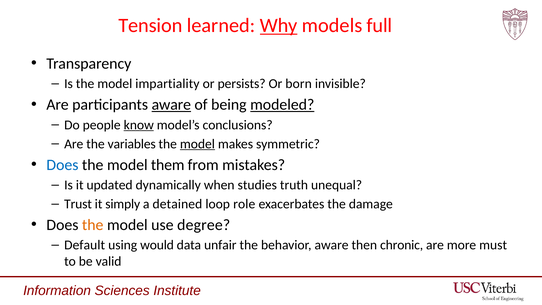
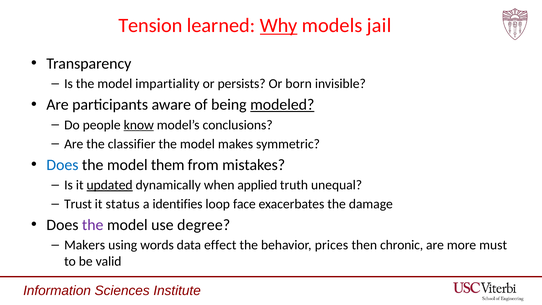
full: full -> jail
aware at (171, 105) underline: present -> none
variables: variables -> classifier
model at (197, 144) underline: present -> none
updated underline: none -> present
studies: studies -> applied
simply: simply -> status
detained: detained -> identifies
role: role -> face
the at (93, 225) colour: orange -> purple
Default: Default -> Makers
would: would -> words
unfair: unfair -> effect
behavior aware: aware -> prices
